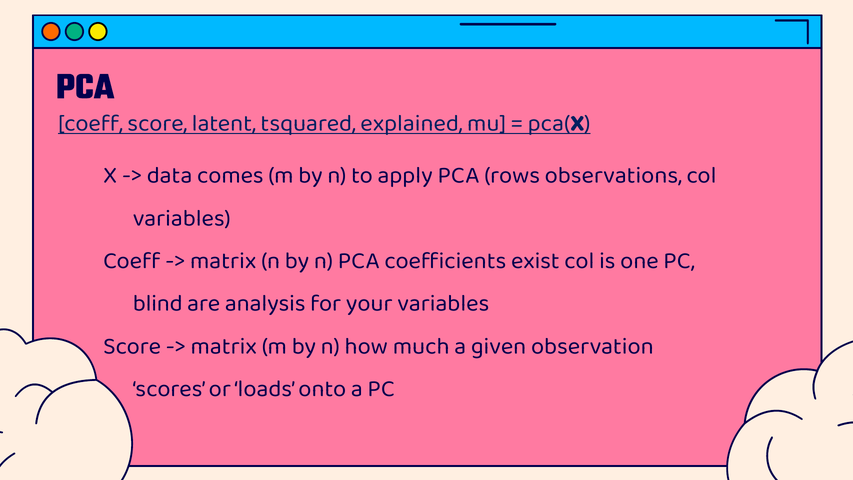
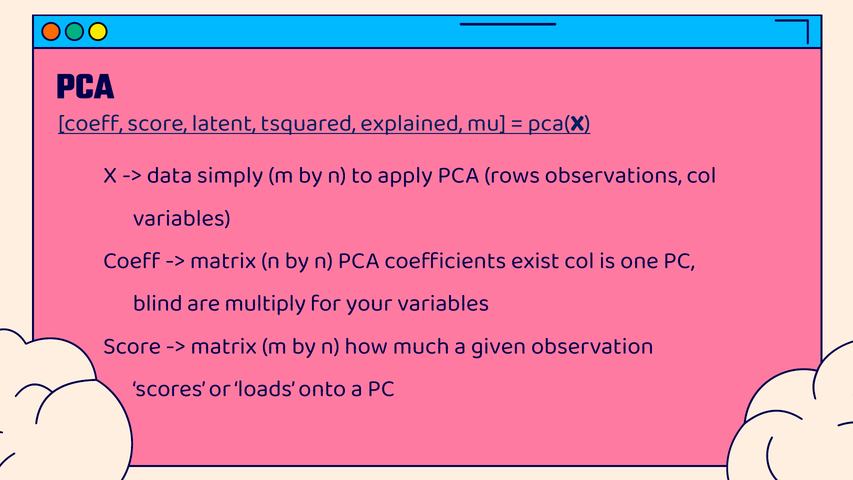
comes: comes -> simply
analysis: analysis -> multiply
